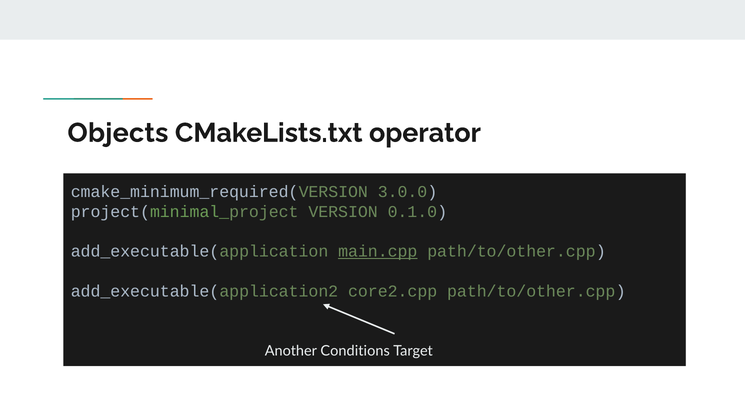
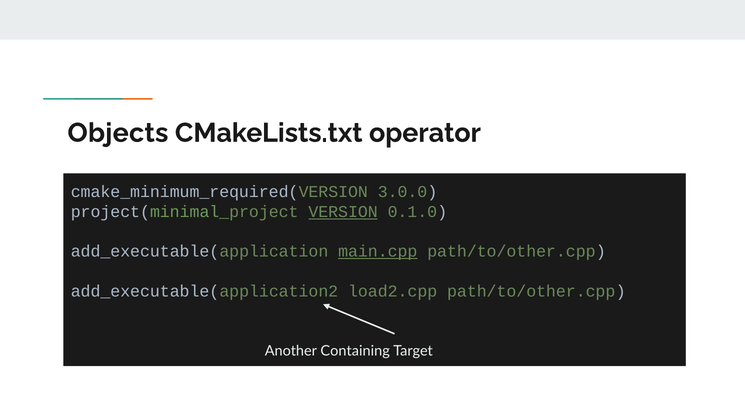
VERSION underline: none -> present
core2.cpp: core2.cpp -> load2.cpp
Conditions: Conditions -> Containing
